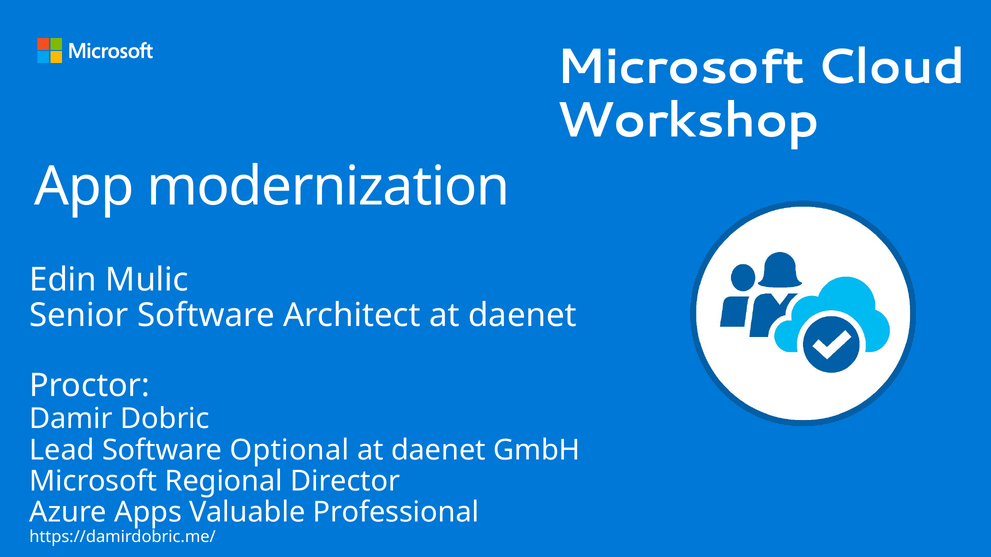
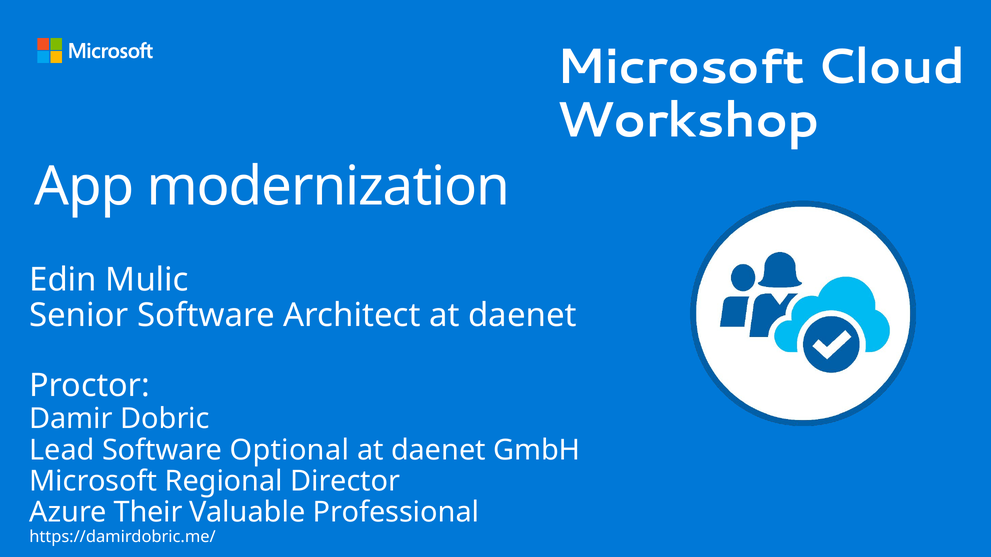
Apps: Apps -> Their
